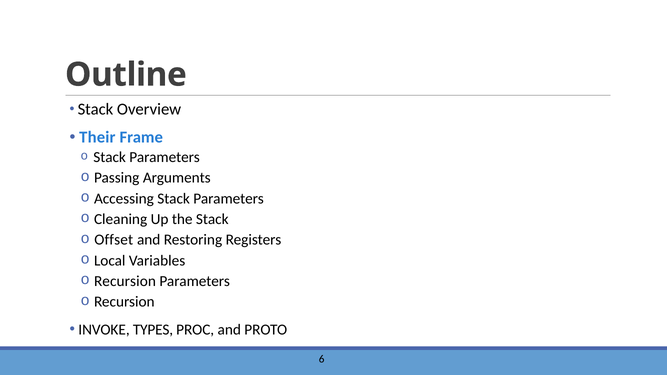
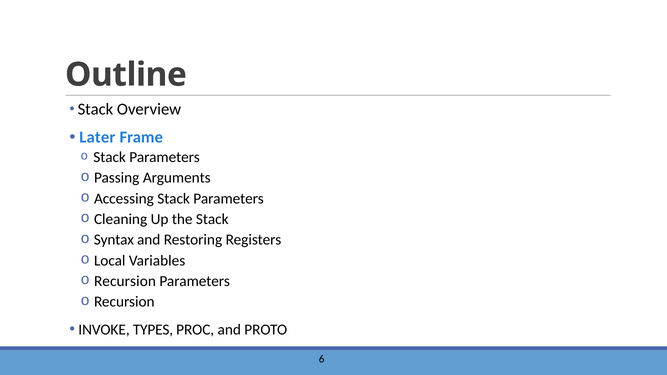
Their: Their -> Later
Offset: Offset -> Syntax
